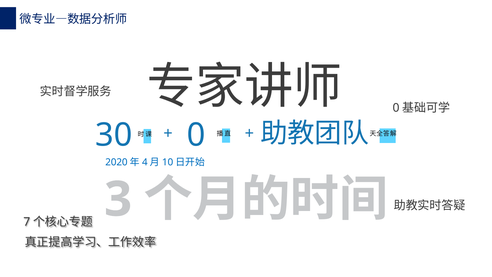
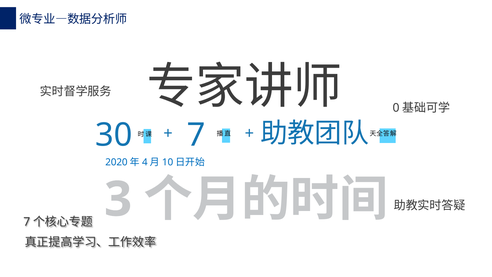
0 at (196, 135): 0 -> 7
